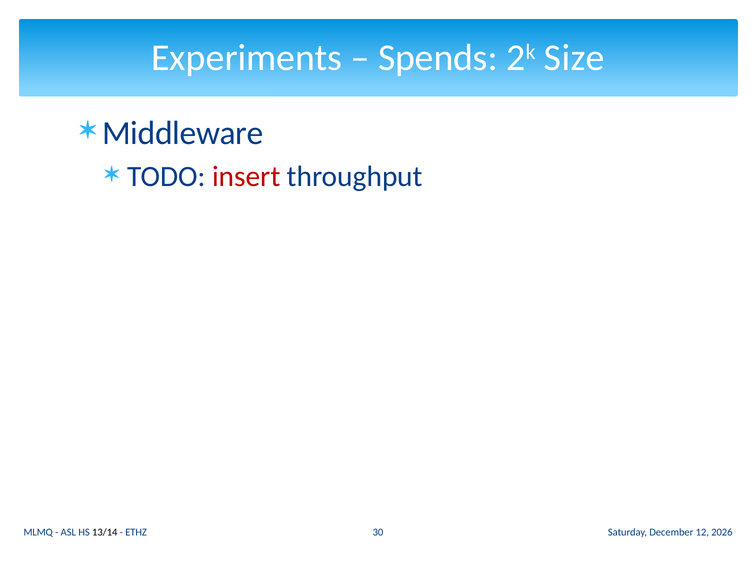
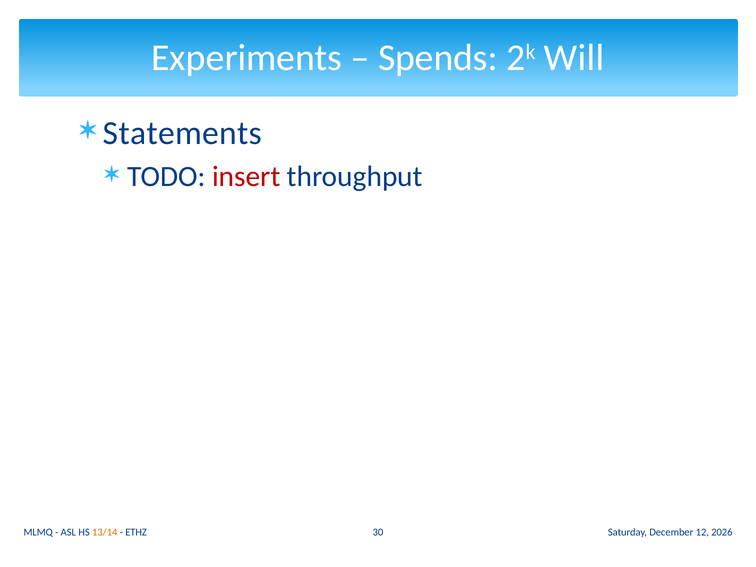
Size: Size -> Will
Middleware: Middleware -> Statements
13/14 colour: black -> orange
